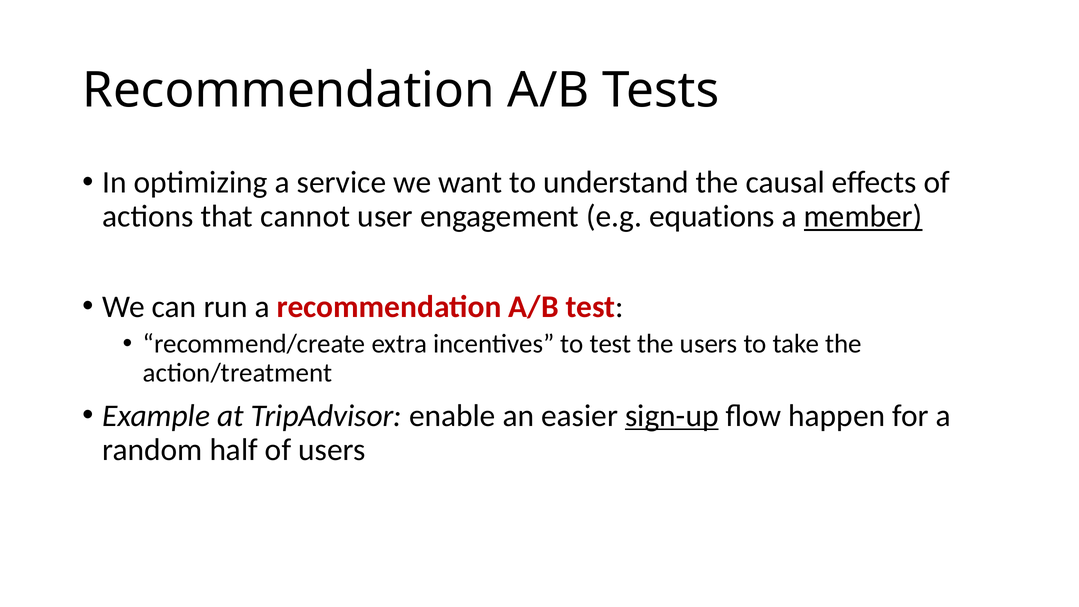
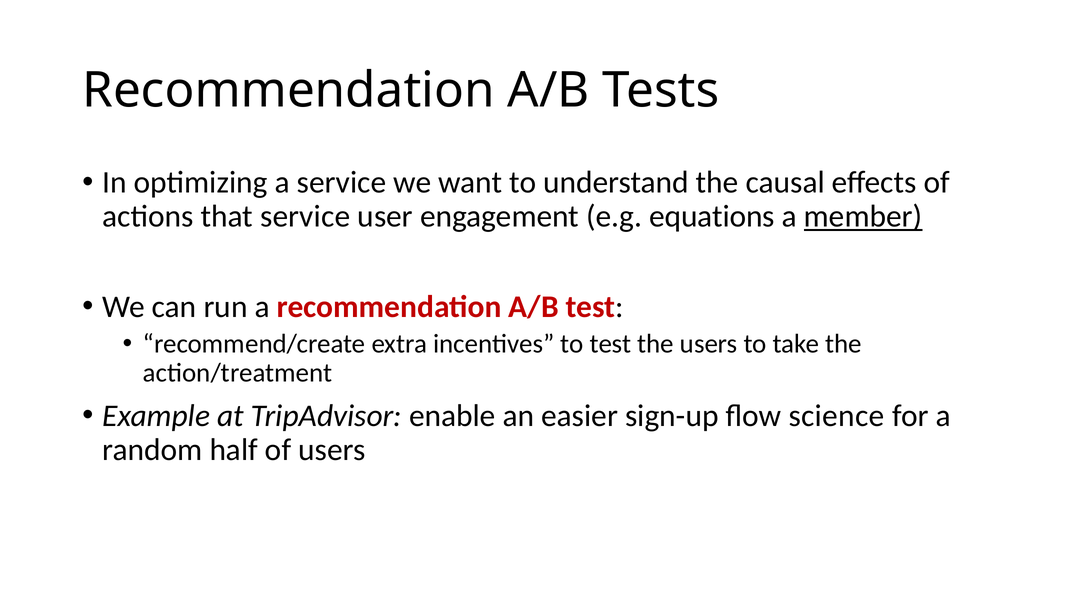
that cannot: cannot -> service
sign-up underline: present -> none
happen: happen -> science
